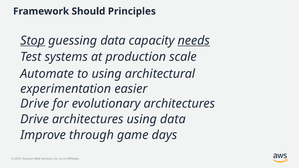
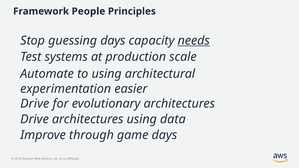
Should: Should -> People
Stop underline: present -> none
guessing data: data -> days
